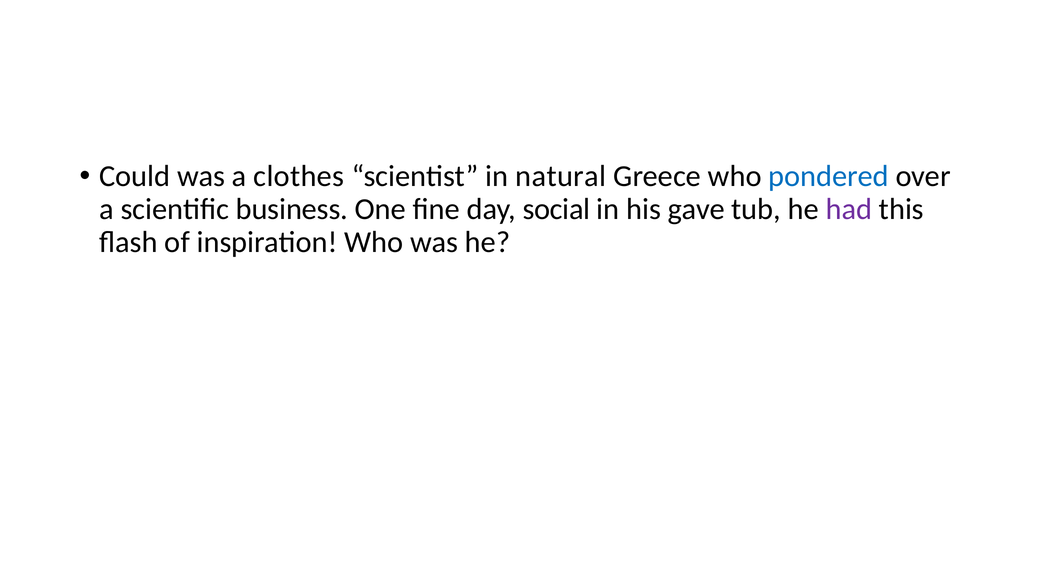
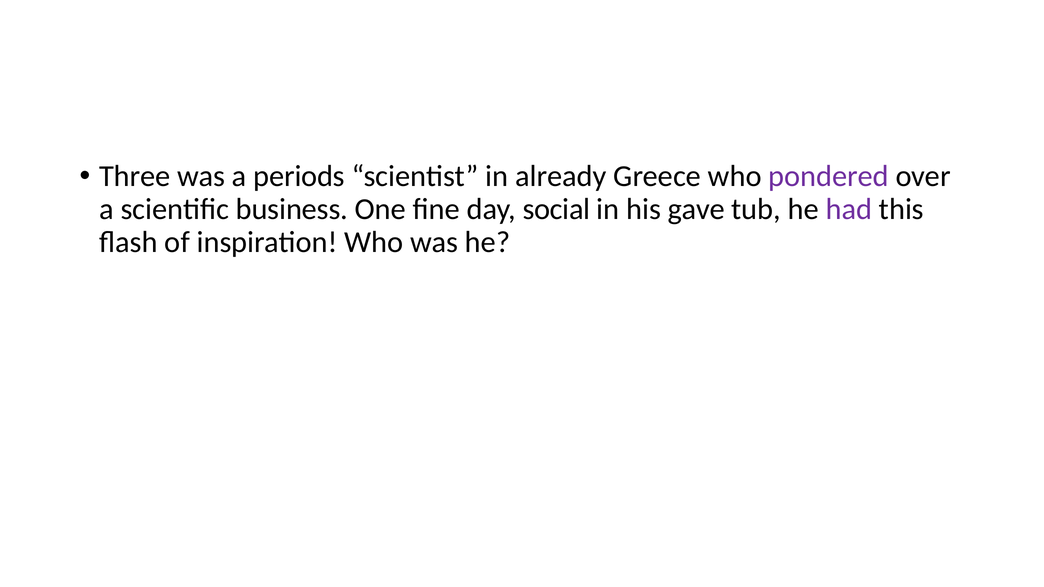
Could: Could -> Three
clothes: clothes -> periods
natural: natural -> already
pondered colour: blue -> purple
